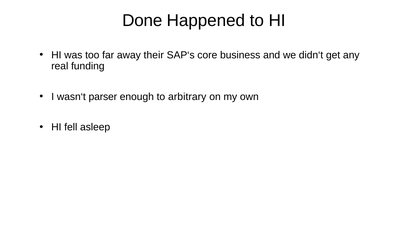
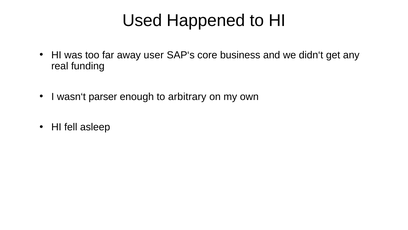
Done: Done -> Used
their: their -> user
